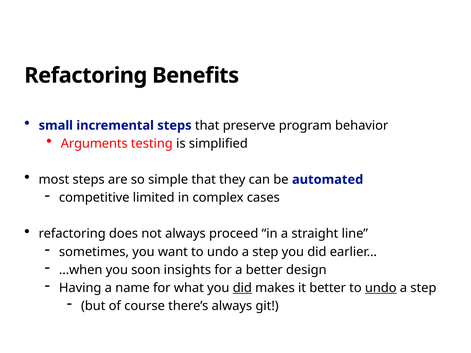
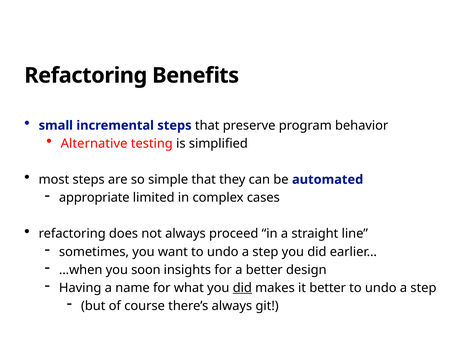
Arguments: Arguments -> Alternative
competitive: competitive -> appropriate
undo at (381, 288) underline: present -> none
